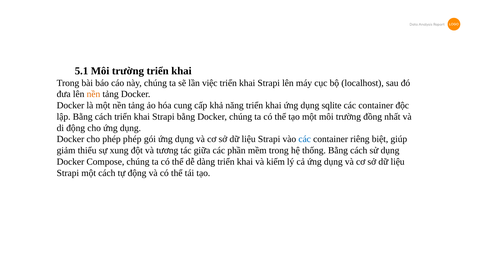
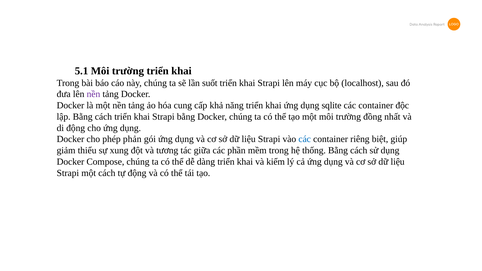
việc: việc -> suốt
nền at (93, 94) colour: orange -> purple
phép phép: phép -> phản
